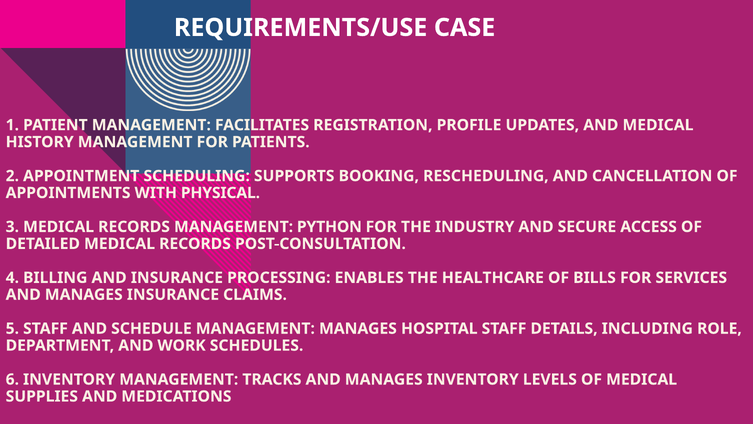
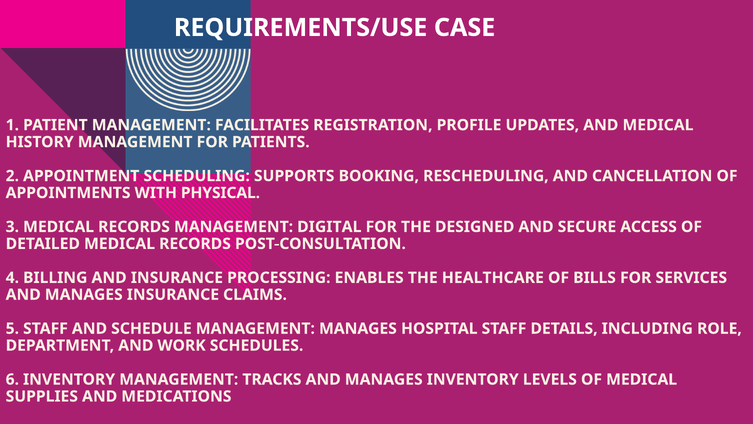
PYTHON: PYTHON -> DIGITAL
INDUSTRY: INDUSTRY -> DESIGNED
